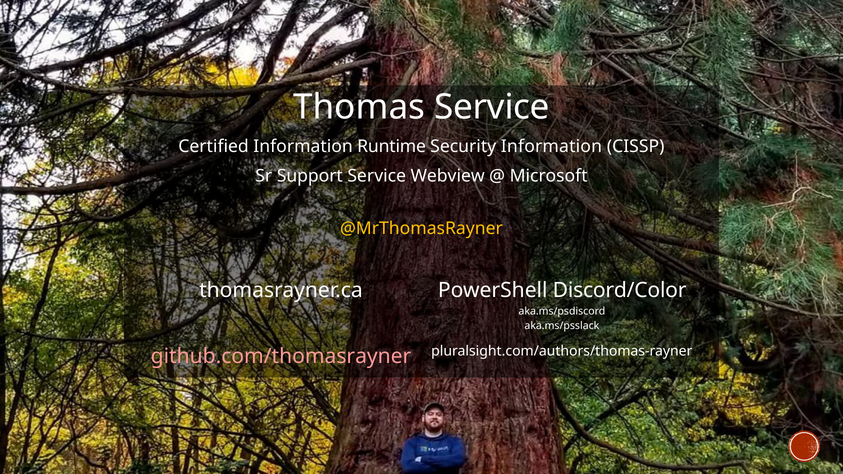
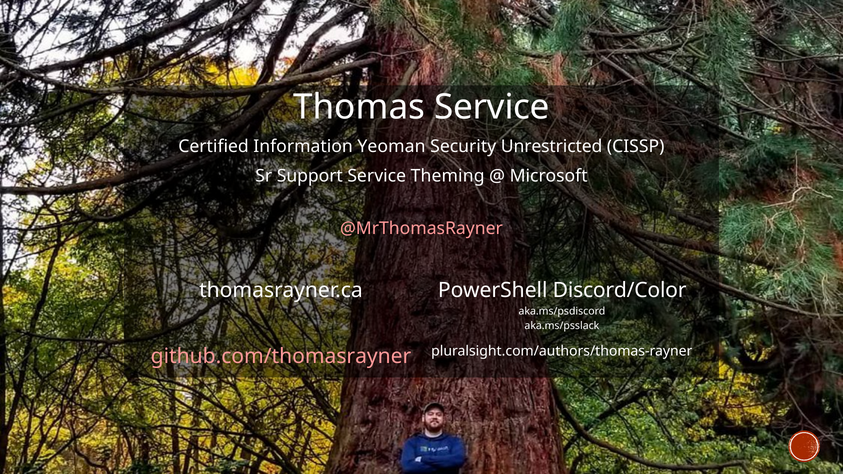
Runtime: Runtime -> Yeoman
Security Information: Information -> Unrestricted
Webview: Webview -> Theming
@MrThomasRayner colour: yellow -> pink
